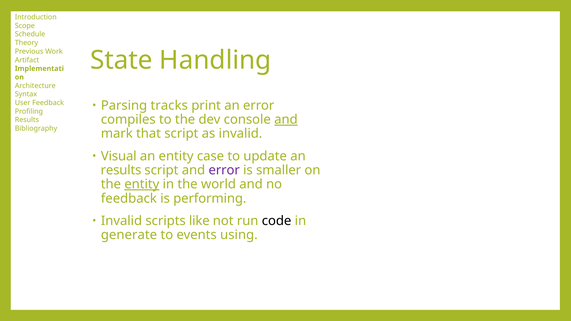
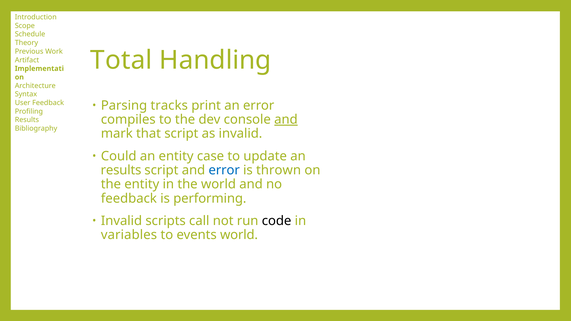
State: State -> Total
Visual: Visual -> Could
error at (224, 170) colour: purple -> blue
smaller: smaller -> thrown
entity at (142, 184) underline: present -> none
like: like -> call
generate: generate -> variables
events using: using -> world
